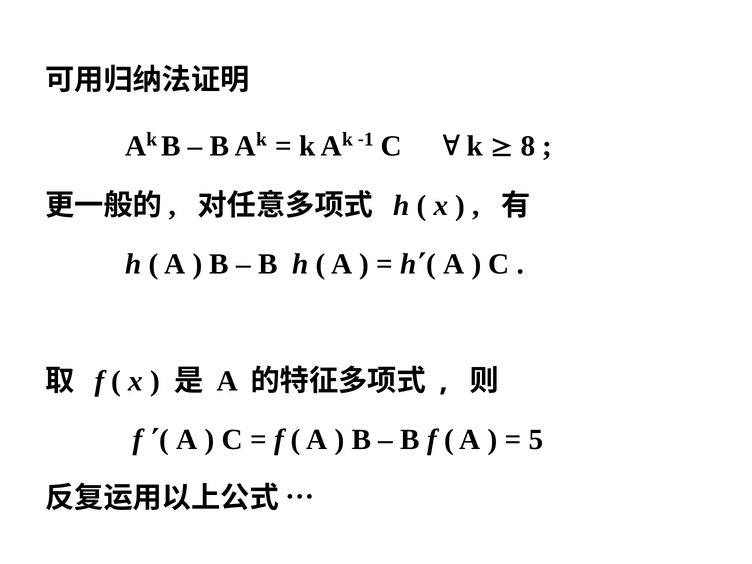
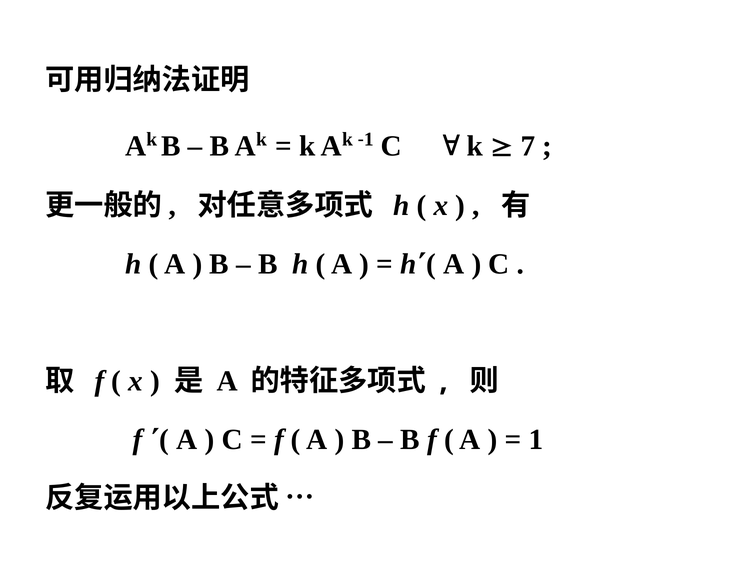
8: 8 -> 7
5: 5 -> 1
